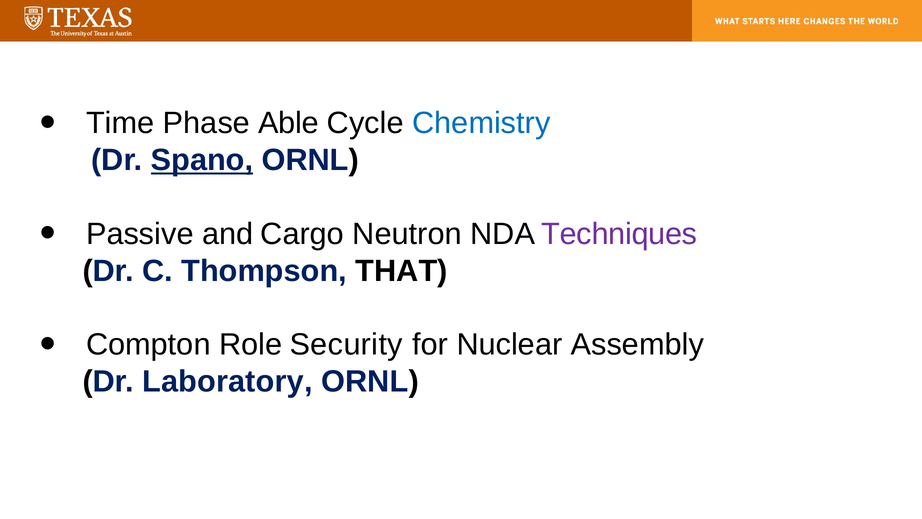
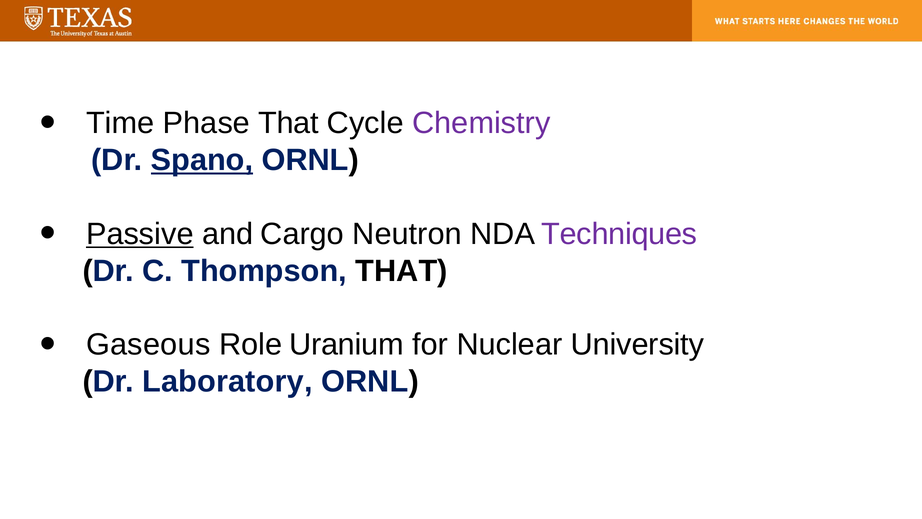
Phase Able: Able -> That
Chemistry colour: blue -> purple
Passive underline: none -> present
Compton: Compton -> Gaseous
Security: Security -> Uranium
Assembly: Assembly -> University
